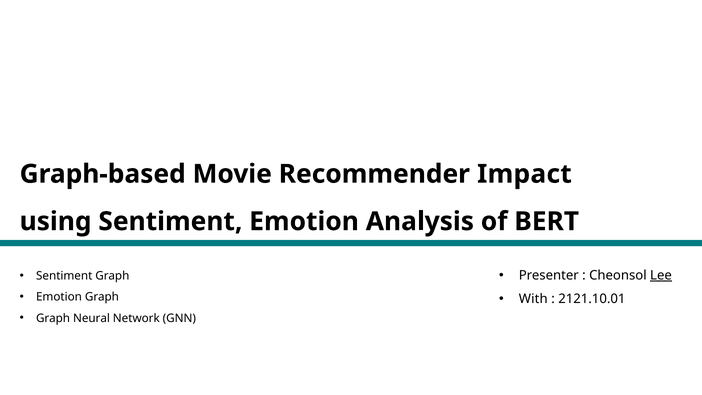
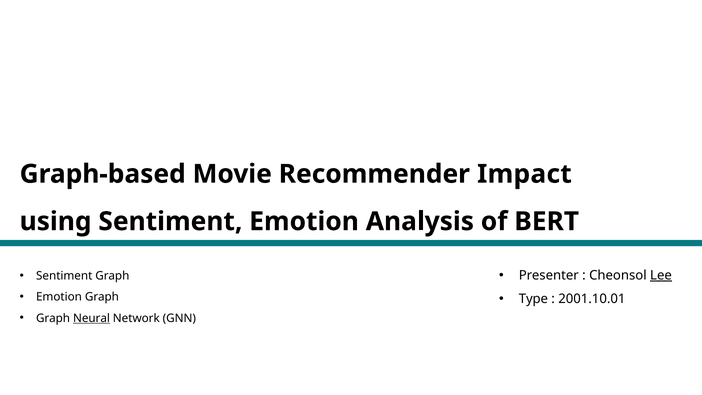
With: With -> Type
2121.10.01: 2121.10.01 -> 2001.10.01
Neural underline: none -> present
